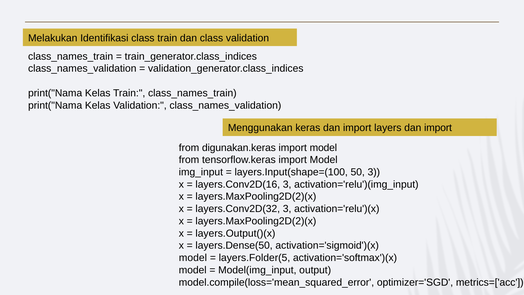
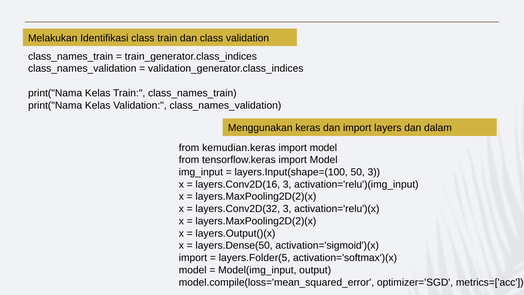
layers dan import: import -> dalam
digunakan.keras: digunakan.keras -> kemudian.keras
model at (193, 258): model -> import
